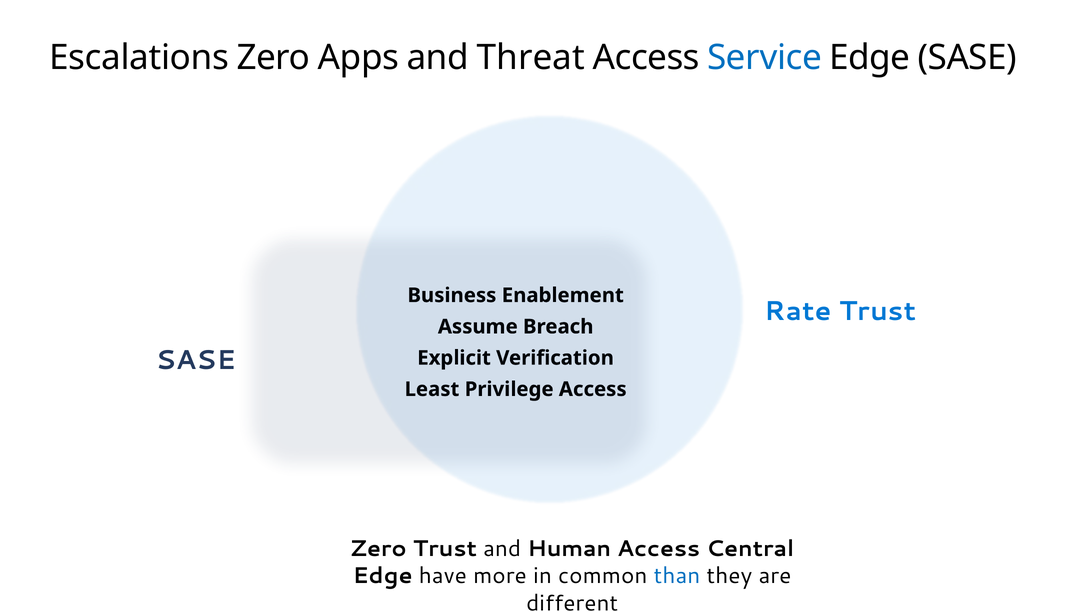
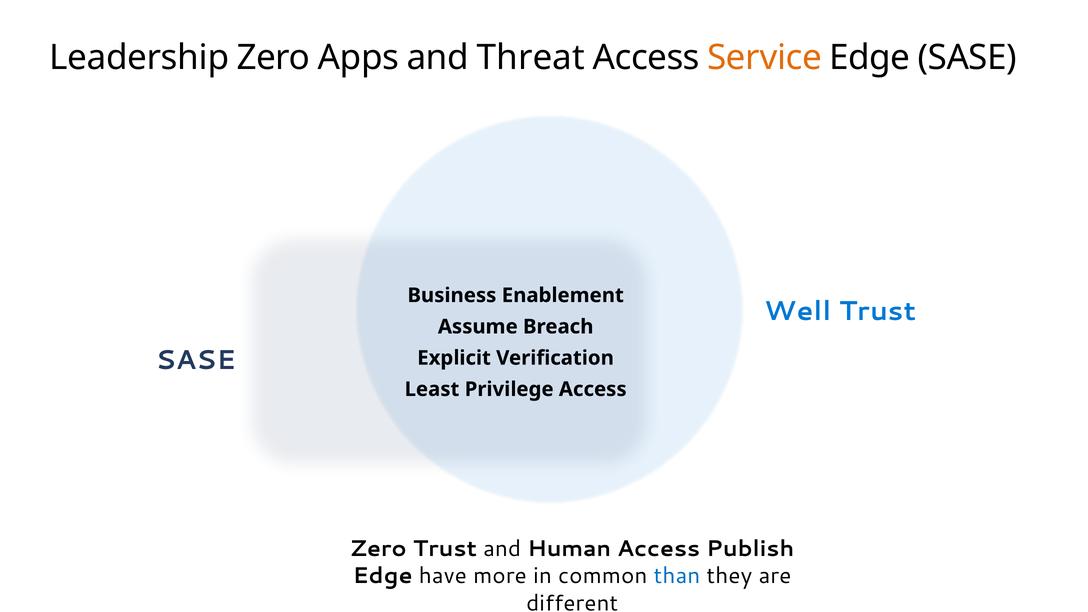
Escalations: Escalations -> Leadership
Service colour: blue -> orange
Rate: Rate -> Well
Central: Central -> Publish
